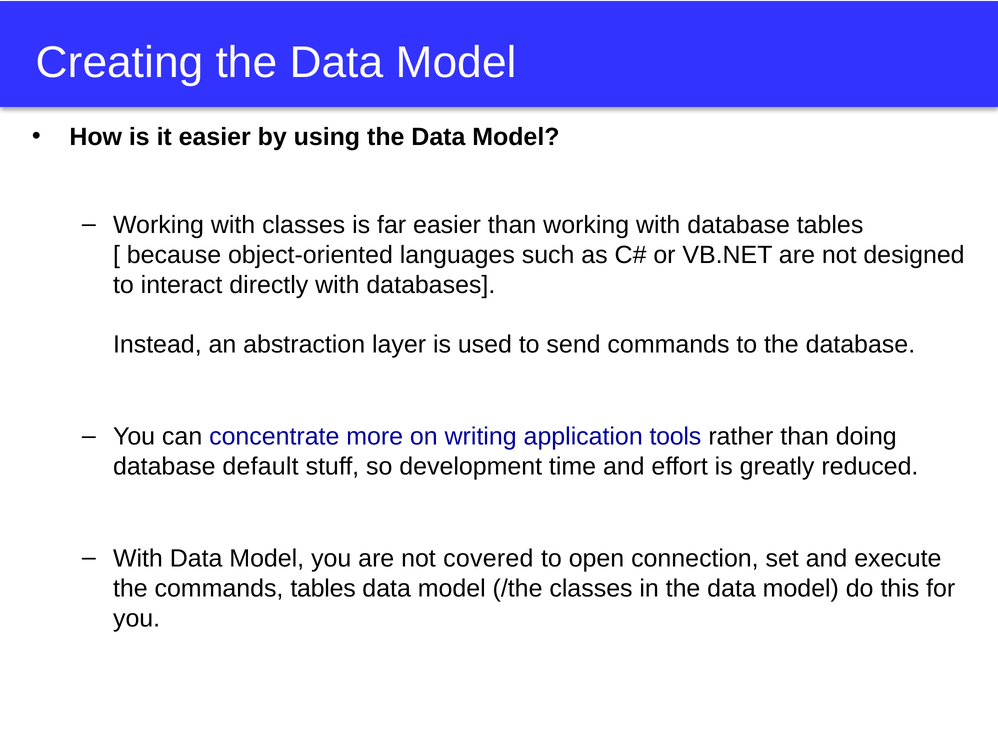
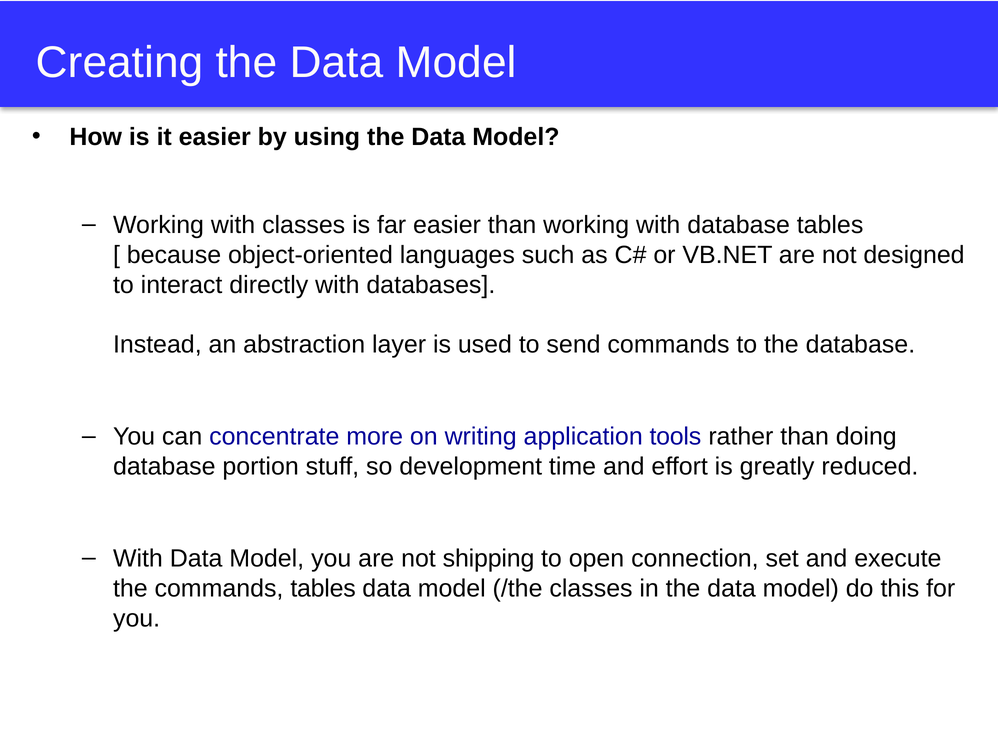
default: default -> portion
covered: covered -> shipping
